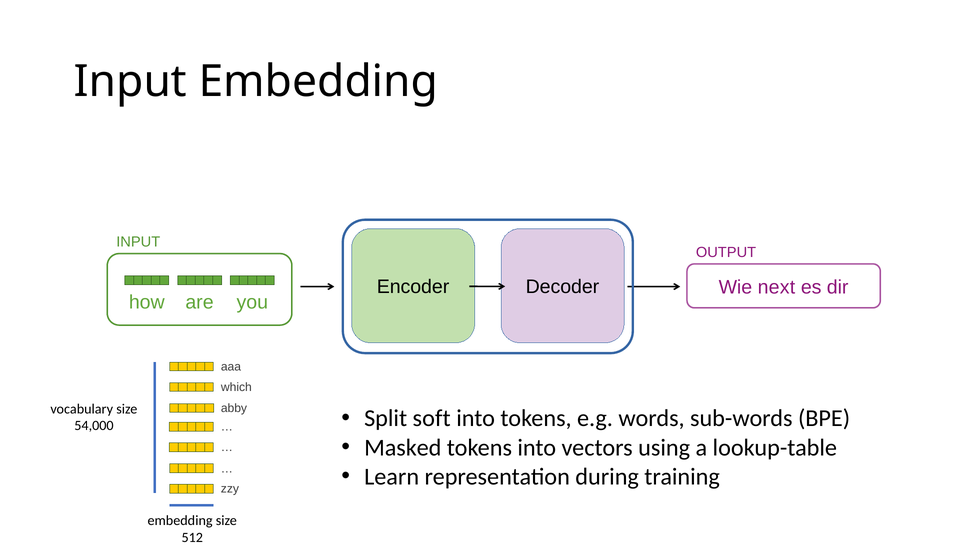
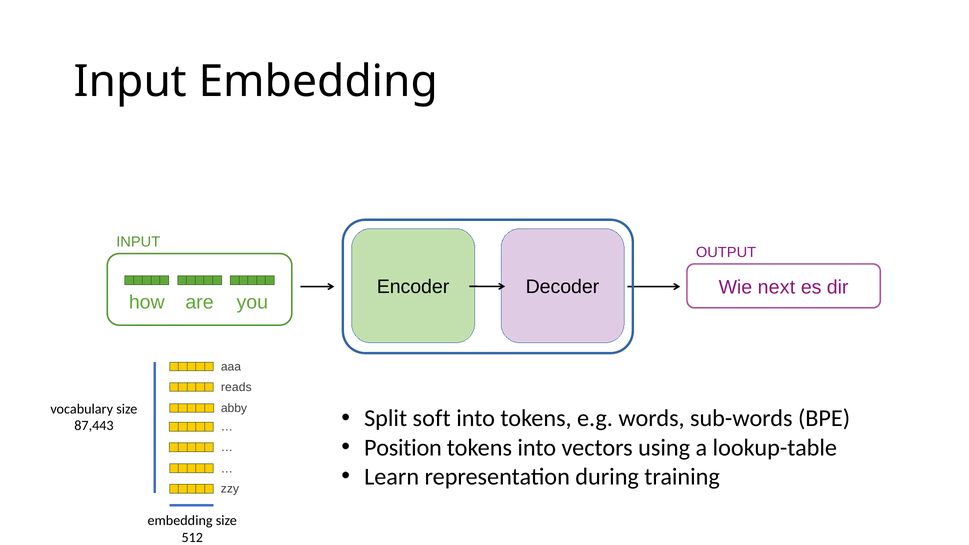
which: which -> reads
54,000: 54,000 -> 87,443
Masked: Masked -> Position
